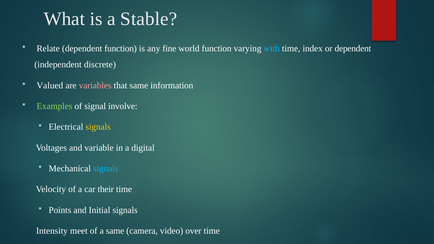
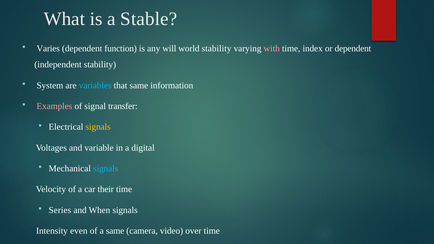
Relate: Relate -> Varies
fine: fine -> will
world function: function -> stability
with colour: light blue -> pink
independent discrete: discrete -> stability
Valued: Valued -> System
variables colour: pink -> light blue
Examples colour: light green -> pink
involve: involve -> transfer
Points: Points -> Series
Initial: Initial -> When
meet: meet -> even
